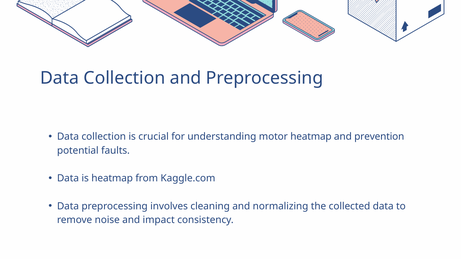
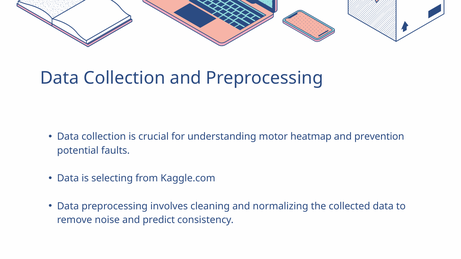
is heatmap: heatmap -> selecting
impact: impact -> predict
